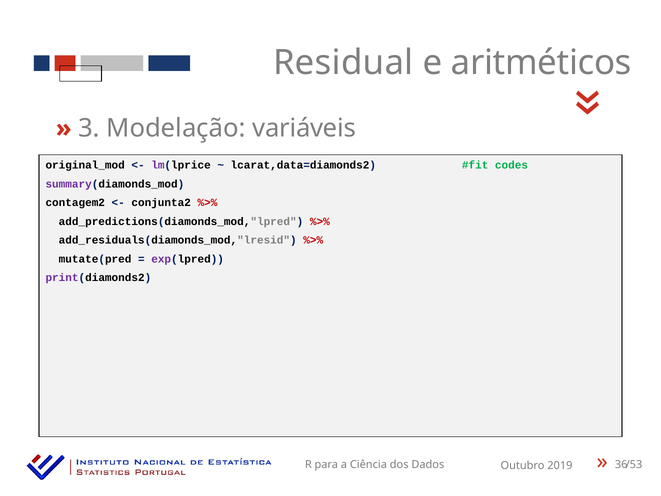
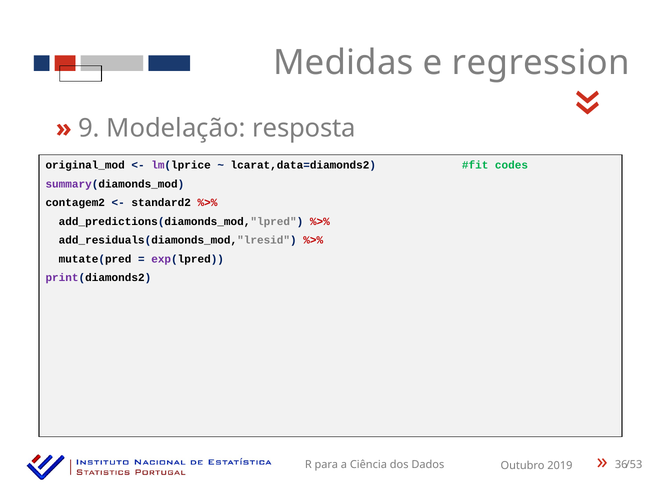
Residual: Residual -> Medidas
aritméticos: aritméticos -> regression
3: 3 -> 9
variáveis: variáveis -> resposta
conjunta2: conjunta2 -> standard2
